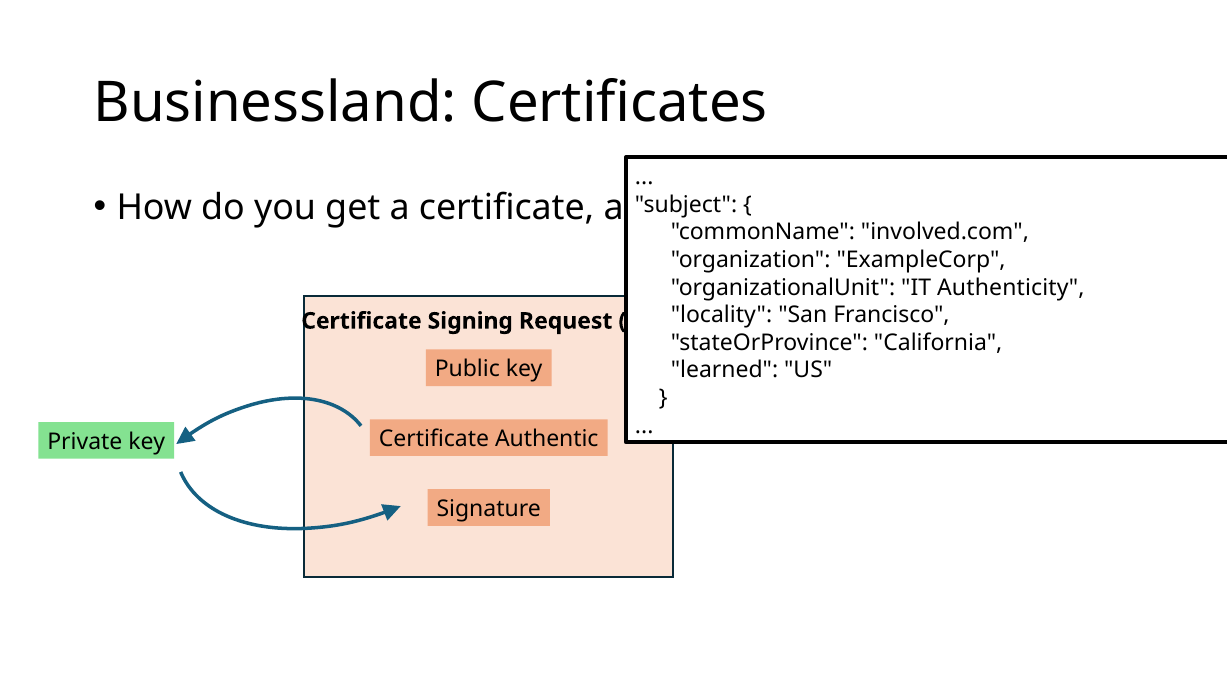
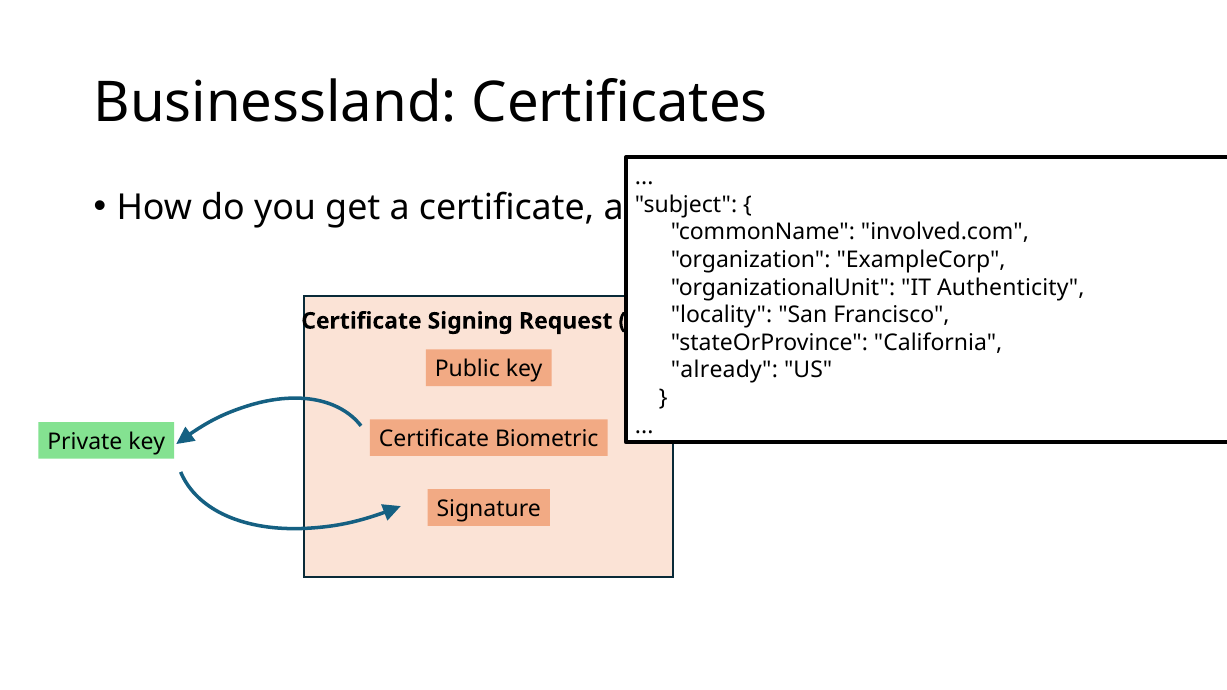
learned: learned -> already
Authentic: Authentic -> Biometric
